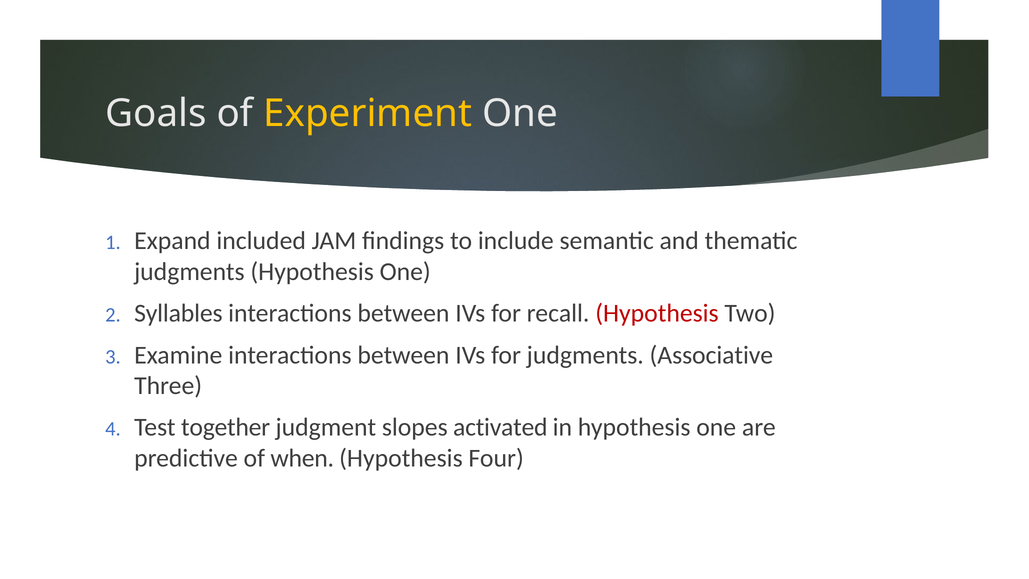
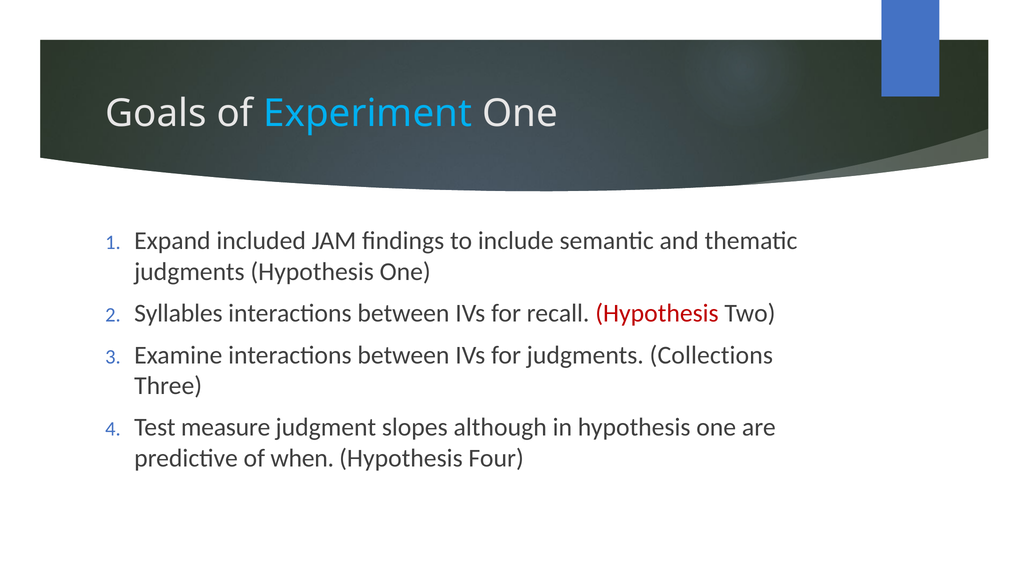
Experiment colour: yellow -> light blue
Associative: Associative -> Collections
together: together -> measure
activated: activated -> although
